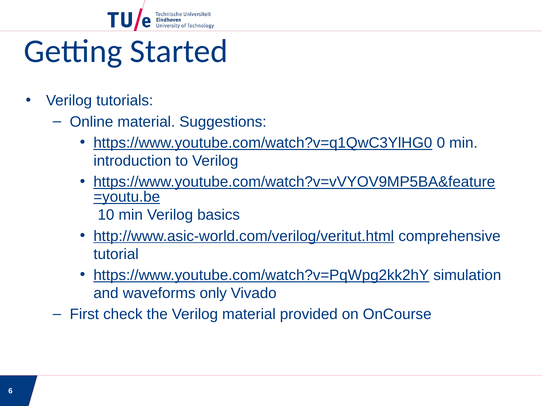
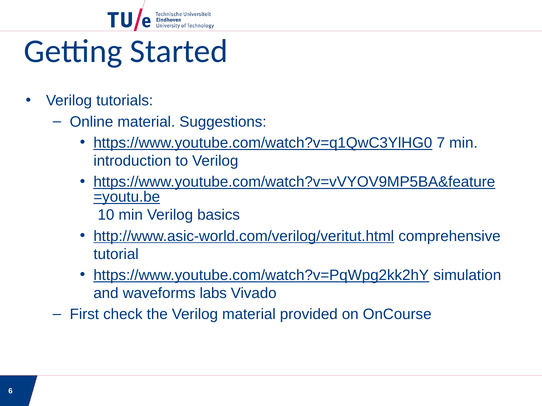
0: 0 -> 7
only: only -> labs
